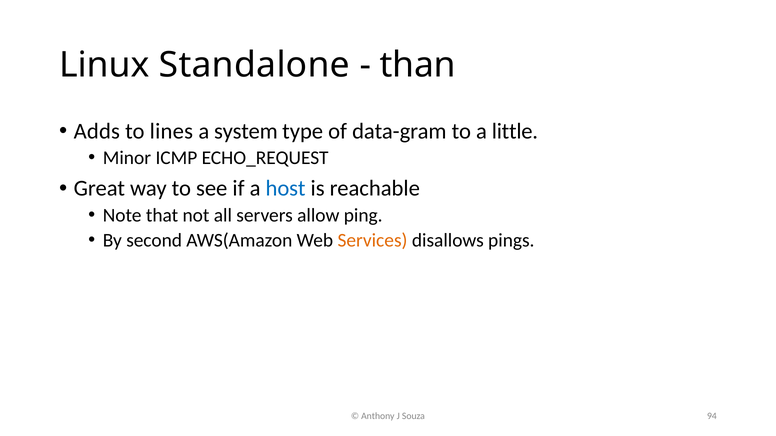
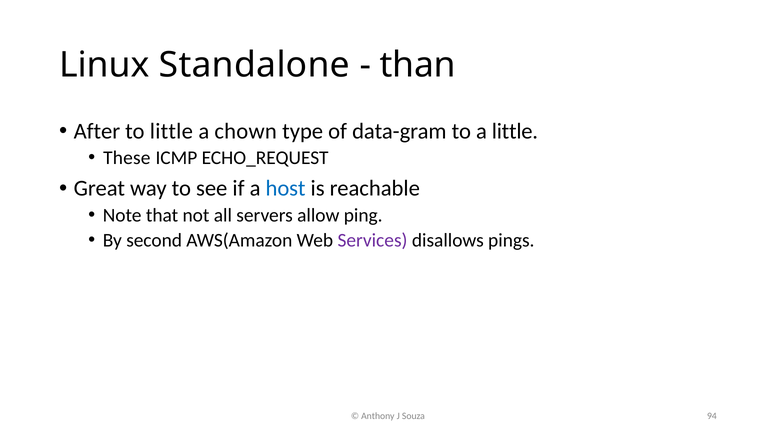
Adds: Adds -> After
to lines: lines -> little
system: system -> chown
Minor: Minor -> These
Services colour: orange -> purple
